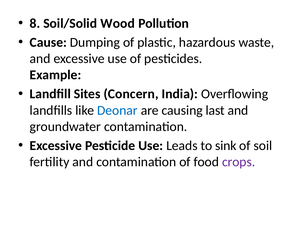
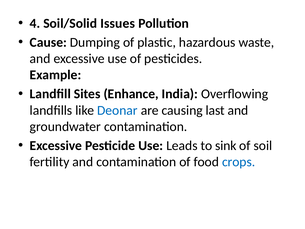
8: 8 -> 4
Wood: Wood -> Issues
Concern: Concern -> Enhance
crops colour: purple -> blue
